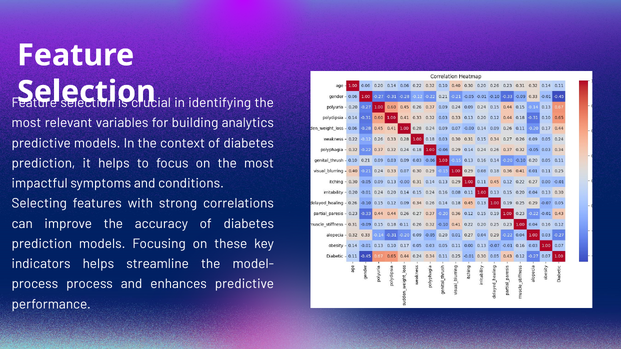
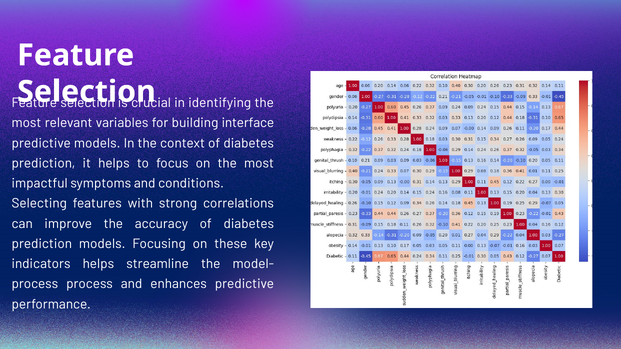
analytics: analytics -> interface
